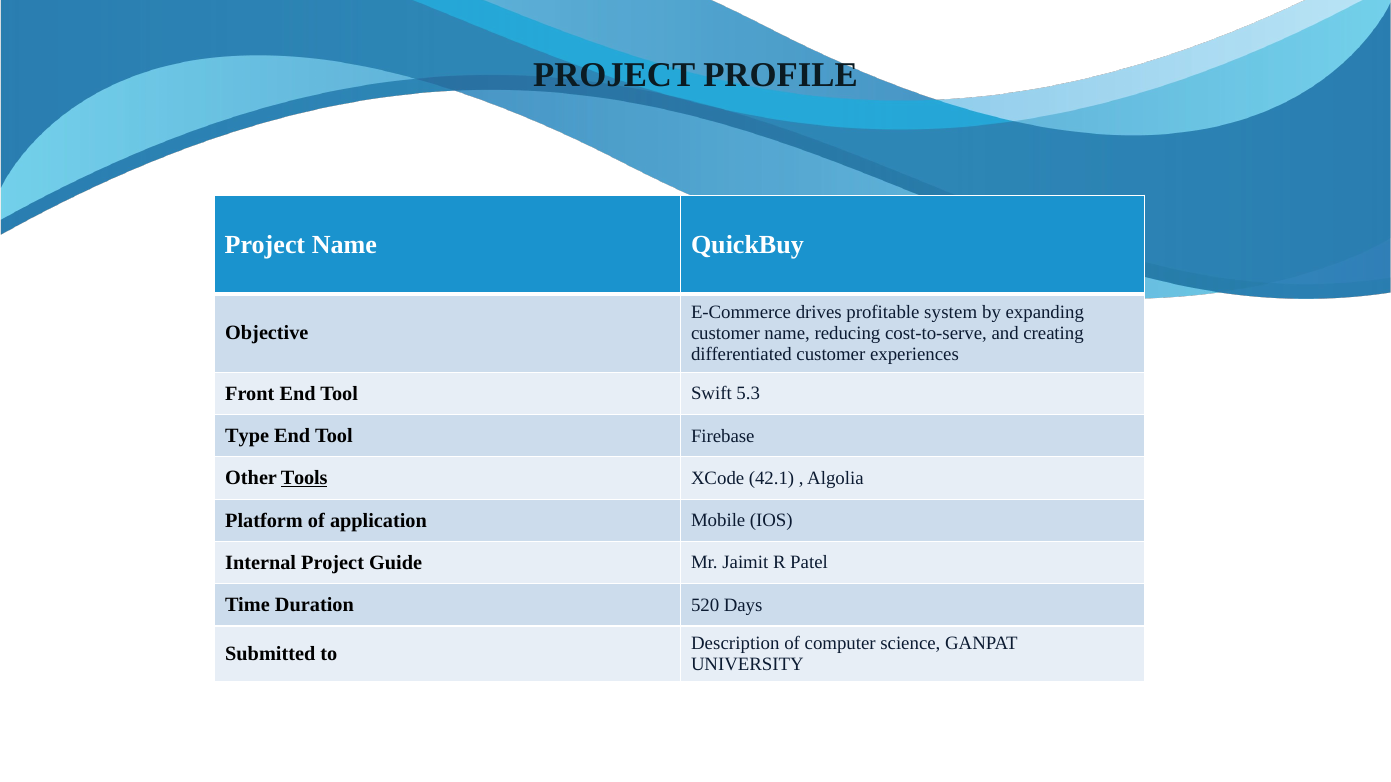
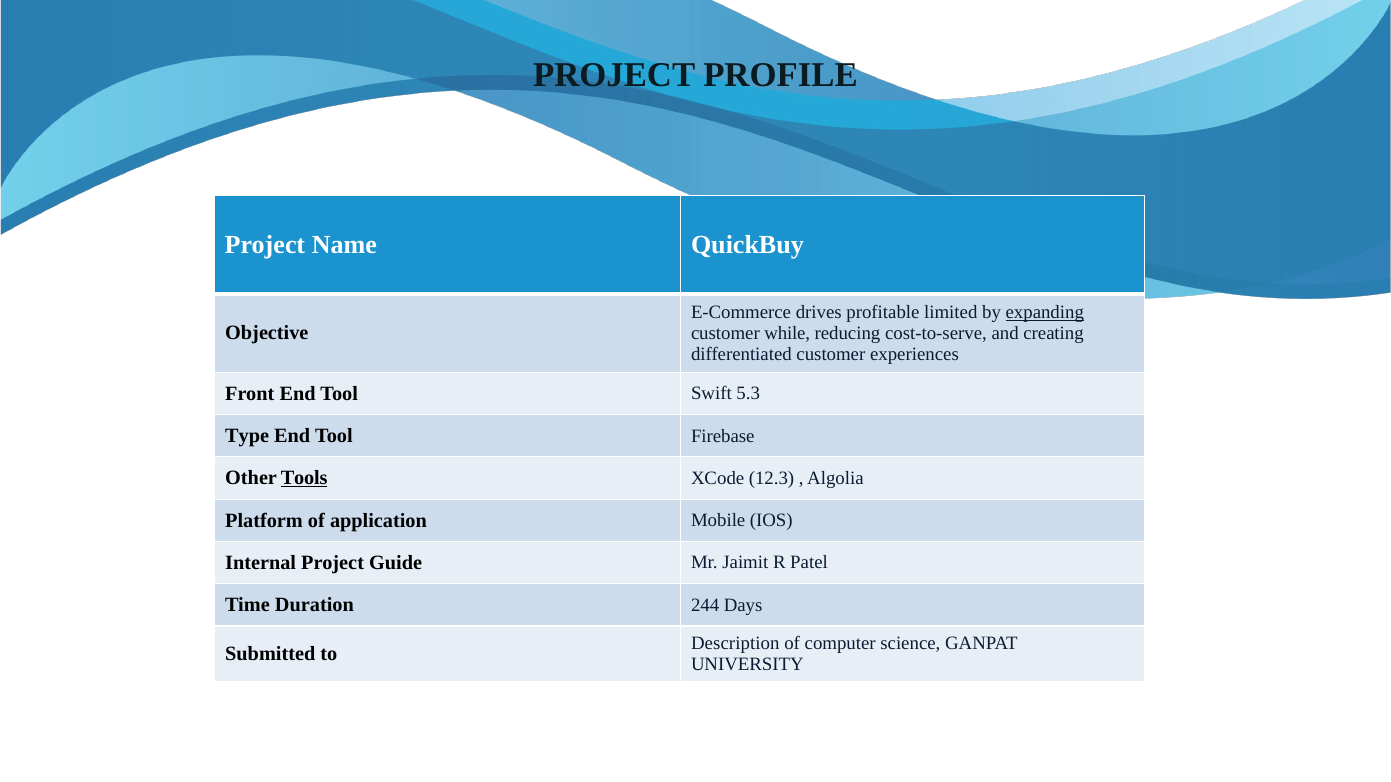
system: system -> limited
expanding underline: none -> present
customer name: name -> while
42.1: 42.1 -> 12.3
520: 520 -> 244
